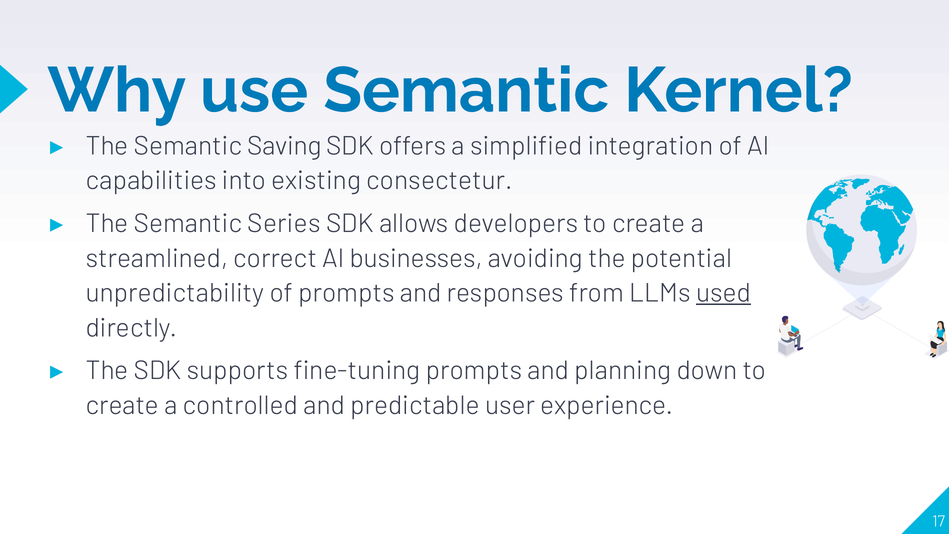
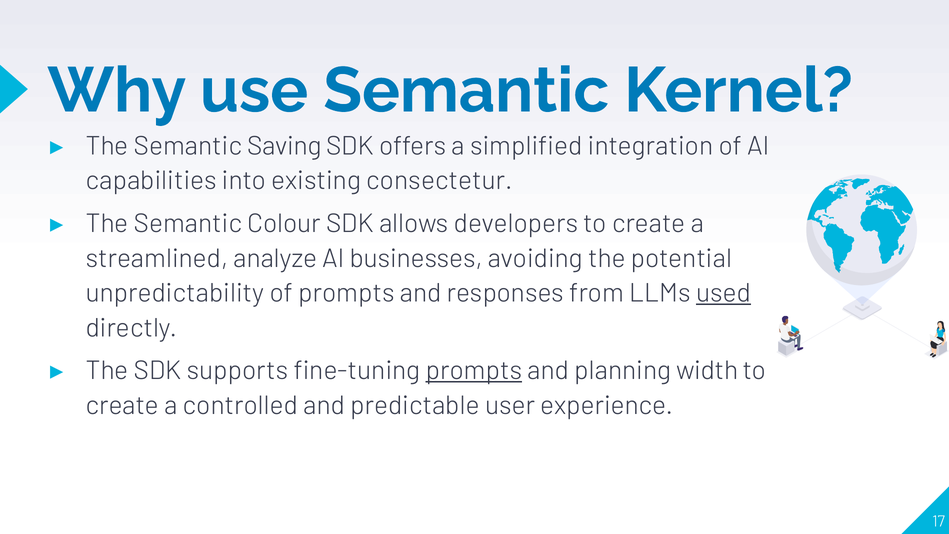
Series: Series -> Colour
correct: correct -> analyze
prompts at (474, 370) underline: none -> present
down: down -> width
